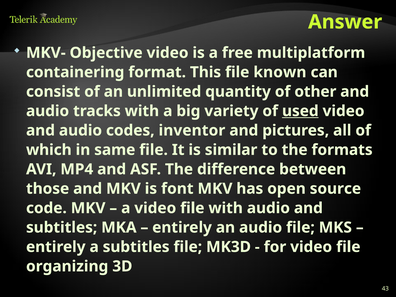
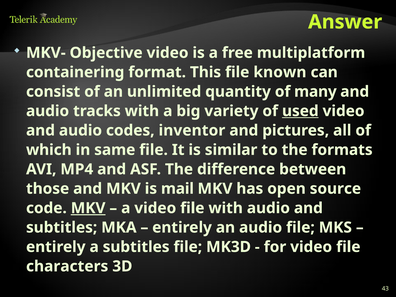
other: other -> many
font: font -> mail
MKV at (88, 208) underline: none -> present
organizing: organizing -> characters
